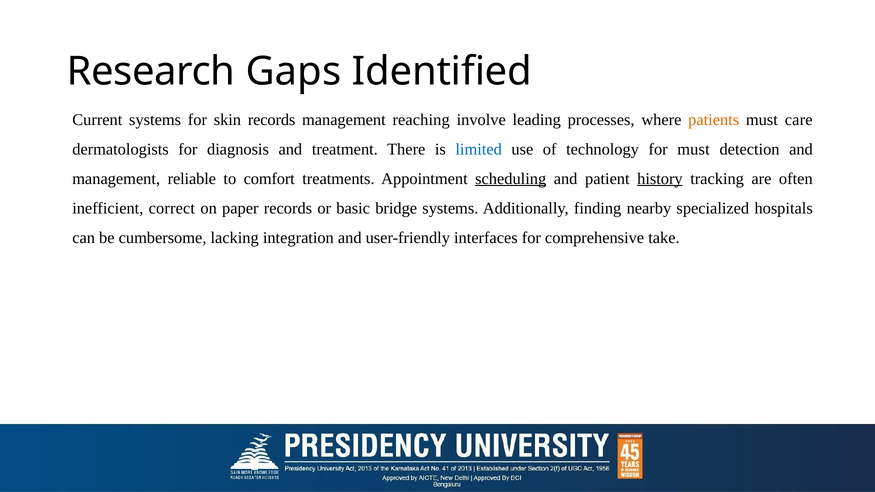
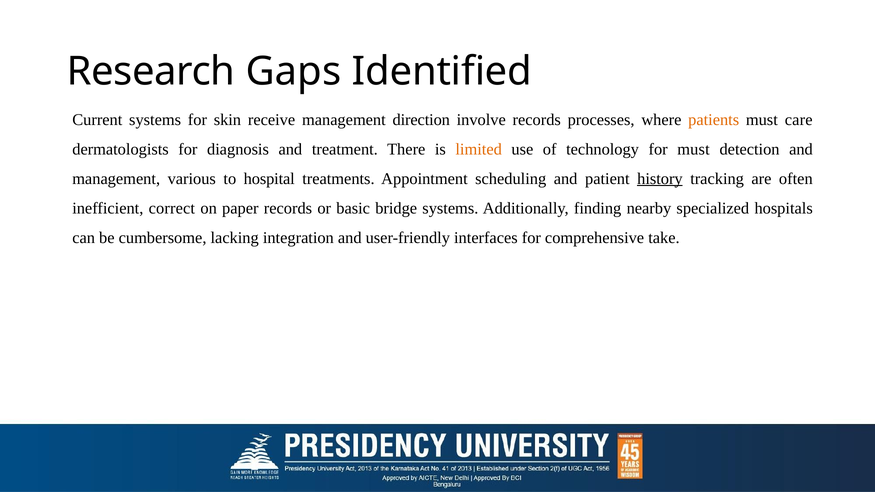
skin records: records -> receive
reaching: reaching -> direction
involve leading: leading -> records
limited colour: blue -> orange
reliable: reliable -> various
comfort: comfort -> hospital
scheduling underline: present -> none
